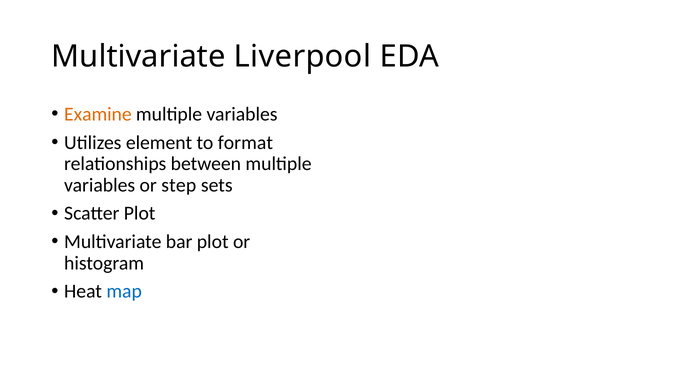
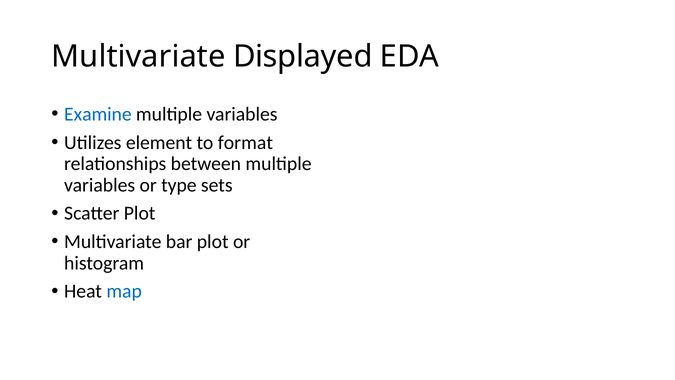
Liverpool: Liverpool -> Displayed
Examine colour: orange -> blue
step: step -> type
